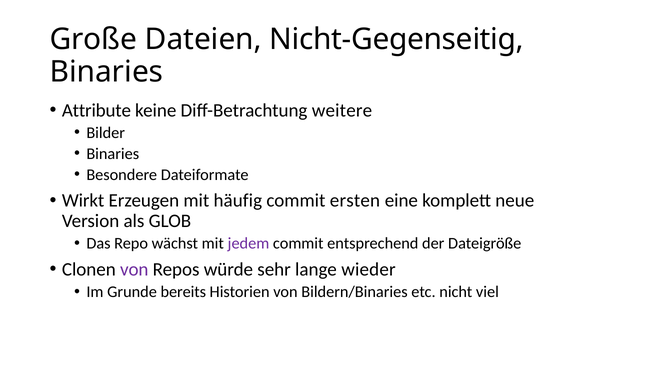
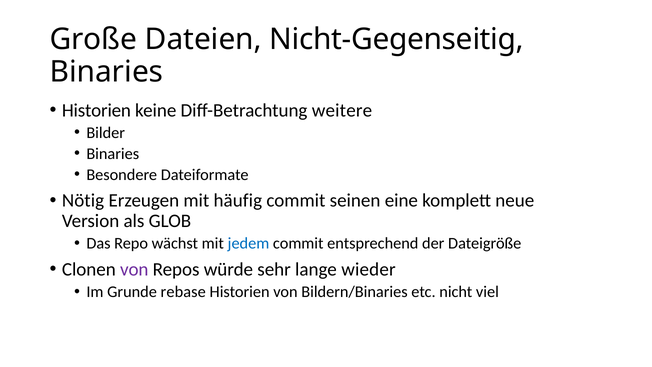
Attribute at (96, 110): Attribute -> Historien
Wirkt: Wirkt -> Nötig
ersten: ersten -> seinen
jedem colour: purple -> blue
bereits: bereits -> rebase
